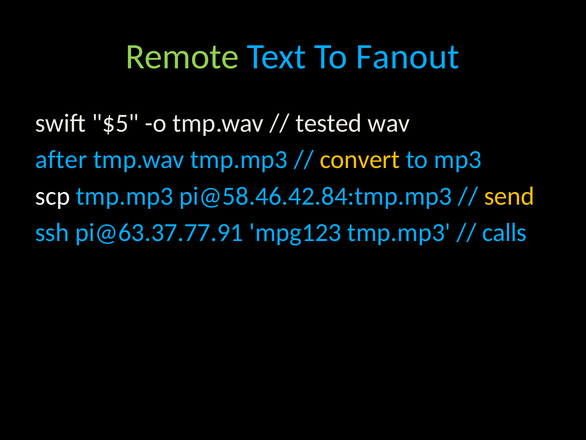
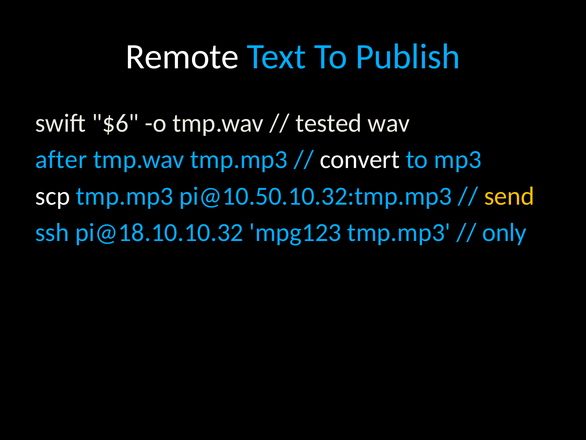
Remote colour: light green -> white
Fanout: Fanout -> Publish
$5: $5 -> $6
convert colour: yellow -> white
pi@58.46.42.84:tmp.mp3: pi@58.46.42.84:tmp.mp3 -> pi@10.50.10.32:tmp.mp3
pi@63.37.77.91: pi@63.37.77.91 -> pi@18.10.10.32
calls: calls -> only
